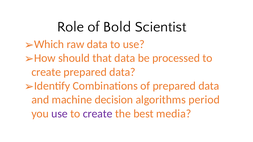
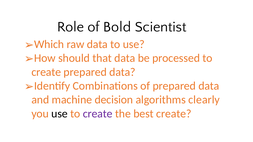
period: period -> clearly
use at (60, 114) colour: purple -> black
best media: media -> create
